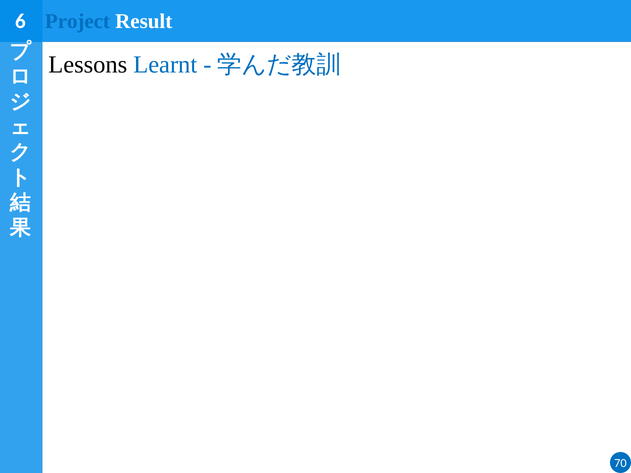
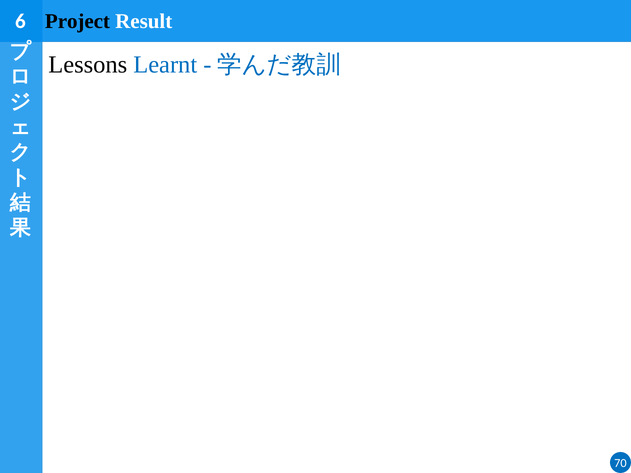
Project colour: blue -> black
